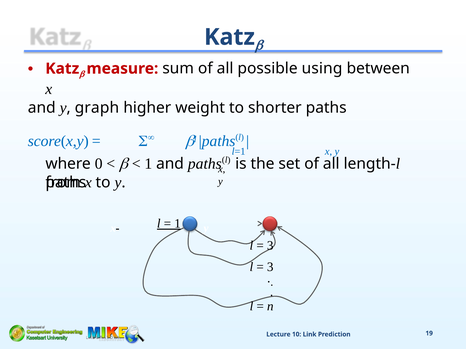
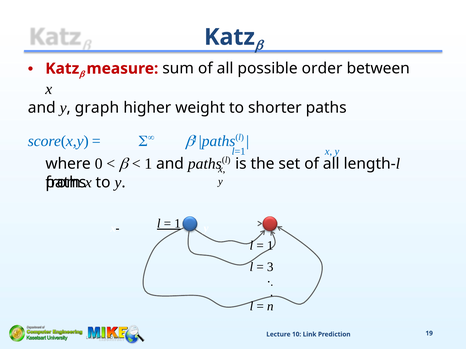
using: using -> order
3 at (270, 246): 3 -> 1
